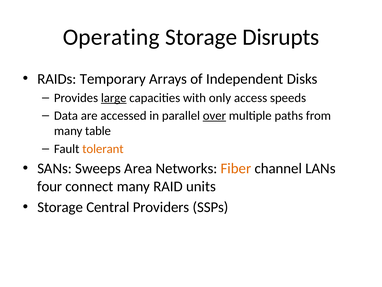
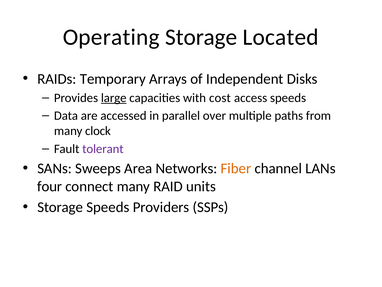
Disrupts: Disrupts -> Located
only: only -> cost
over underline: present -> none
table: table -> clock
tolerant colour: orange -> purple
Storage Central: Central -> Speeds
